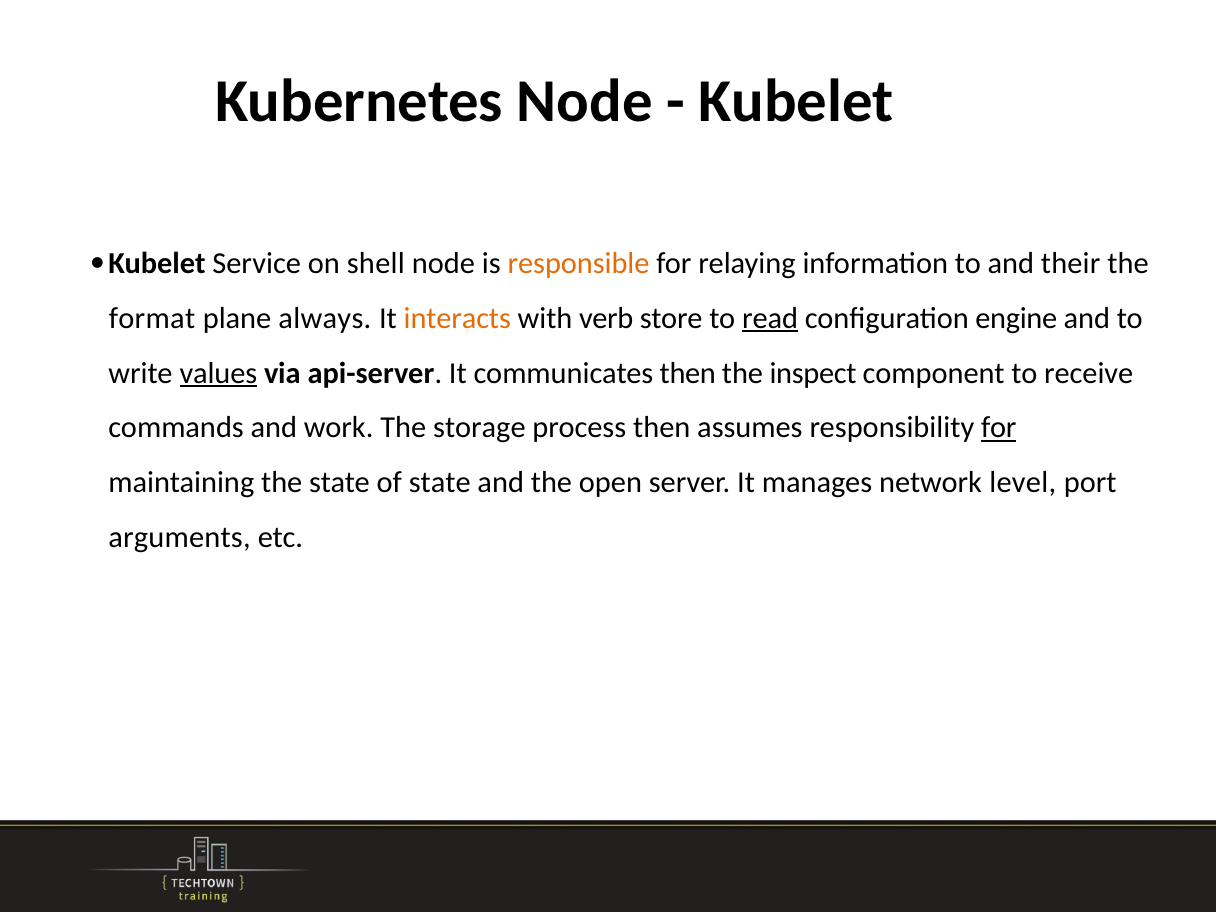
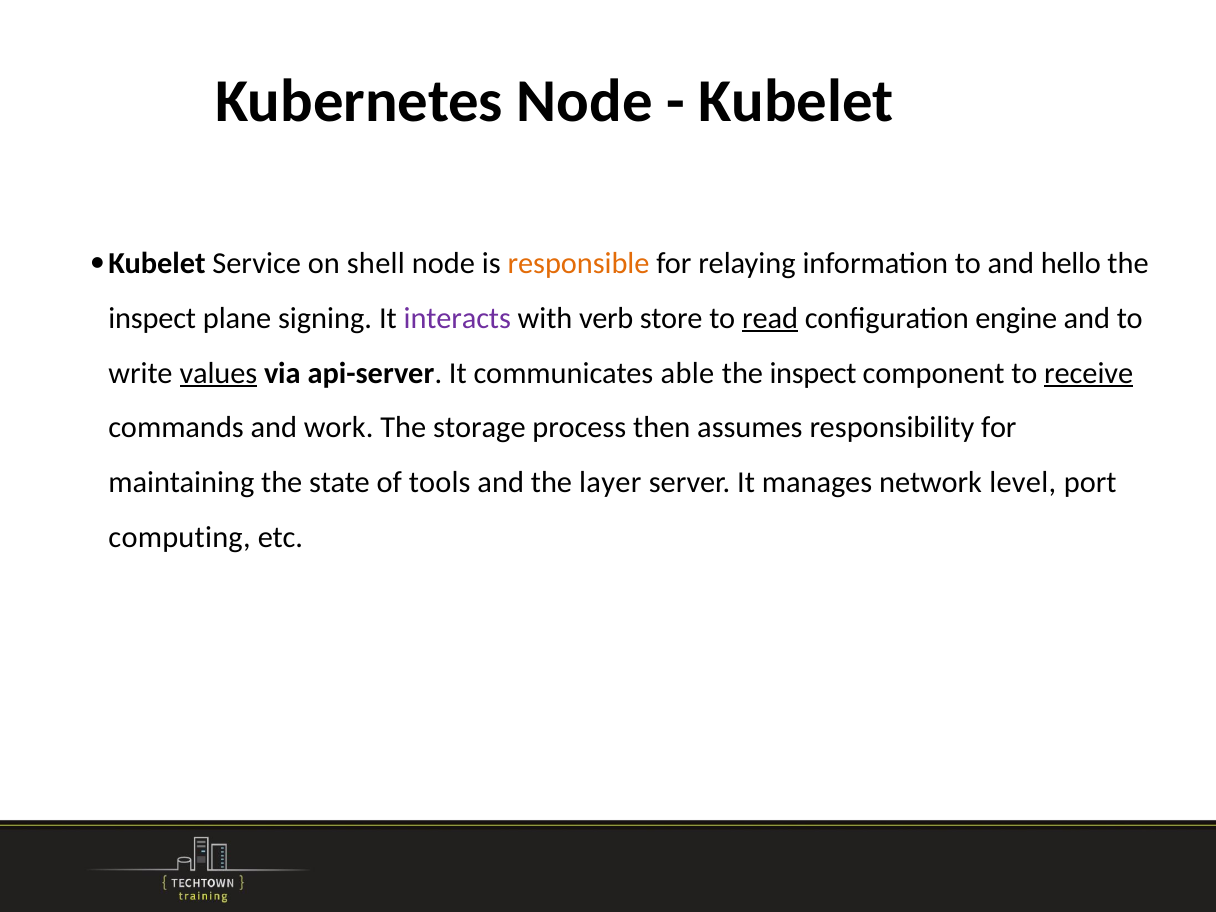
their: their -> hello
format at (152, 318): format -> inspect
always: always -> signing
interacts colour: orange -> purple
communicates then: then -> able
receive underline: none -> present
for at (999, 428) underline: present -> none
of state: state -> tools
open: open -> layer
arguments: arguments -> computing
